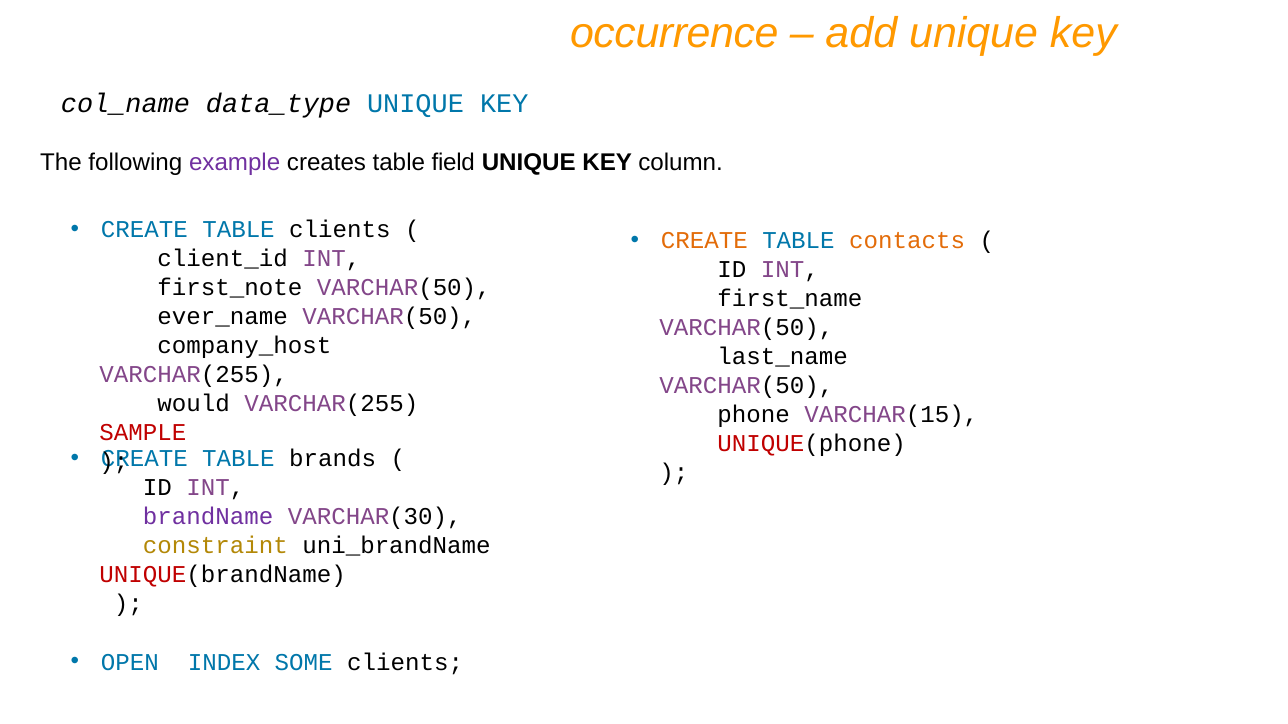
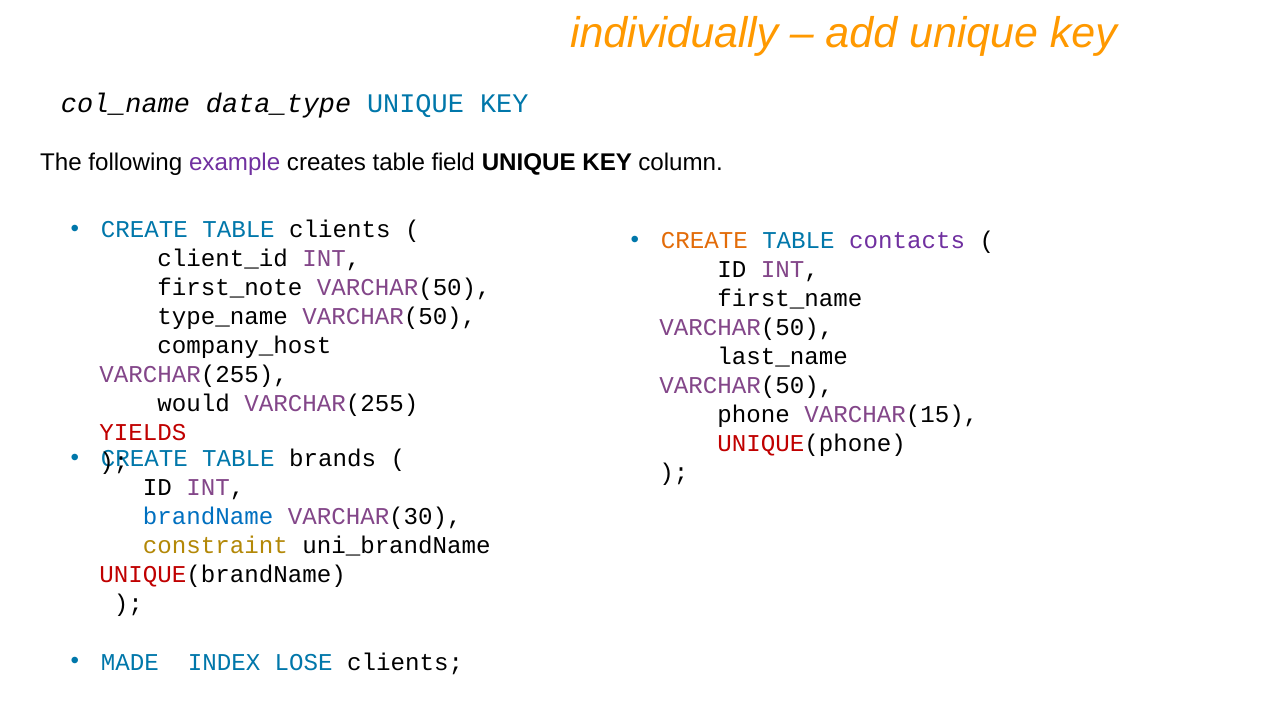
occurrence: occurrence -> individually
contacts colour: orange -> purple
ever_name: ever_name -> type_name
SAMPLE: SAMPLE -> YIELDS
brandName colour: purple -> blue
OPEN: OPEN -> MADE
SOME: SOME -> LOSE
